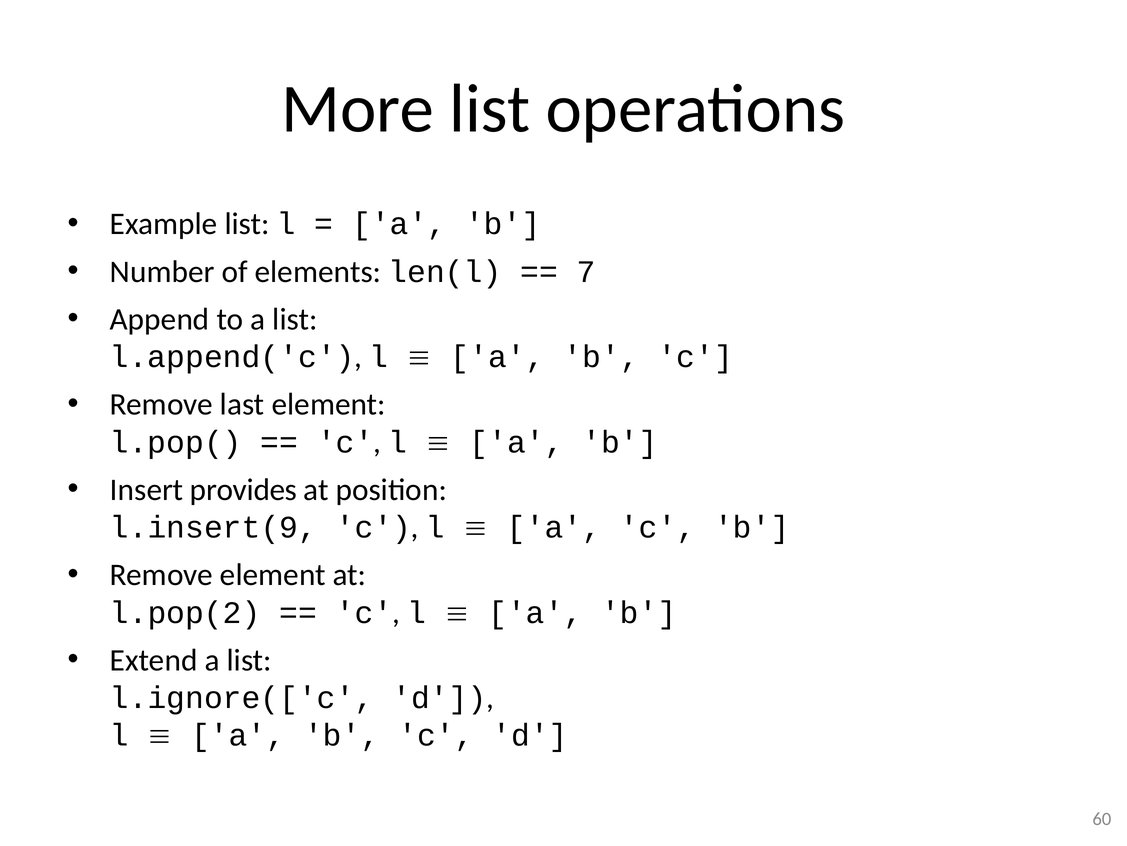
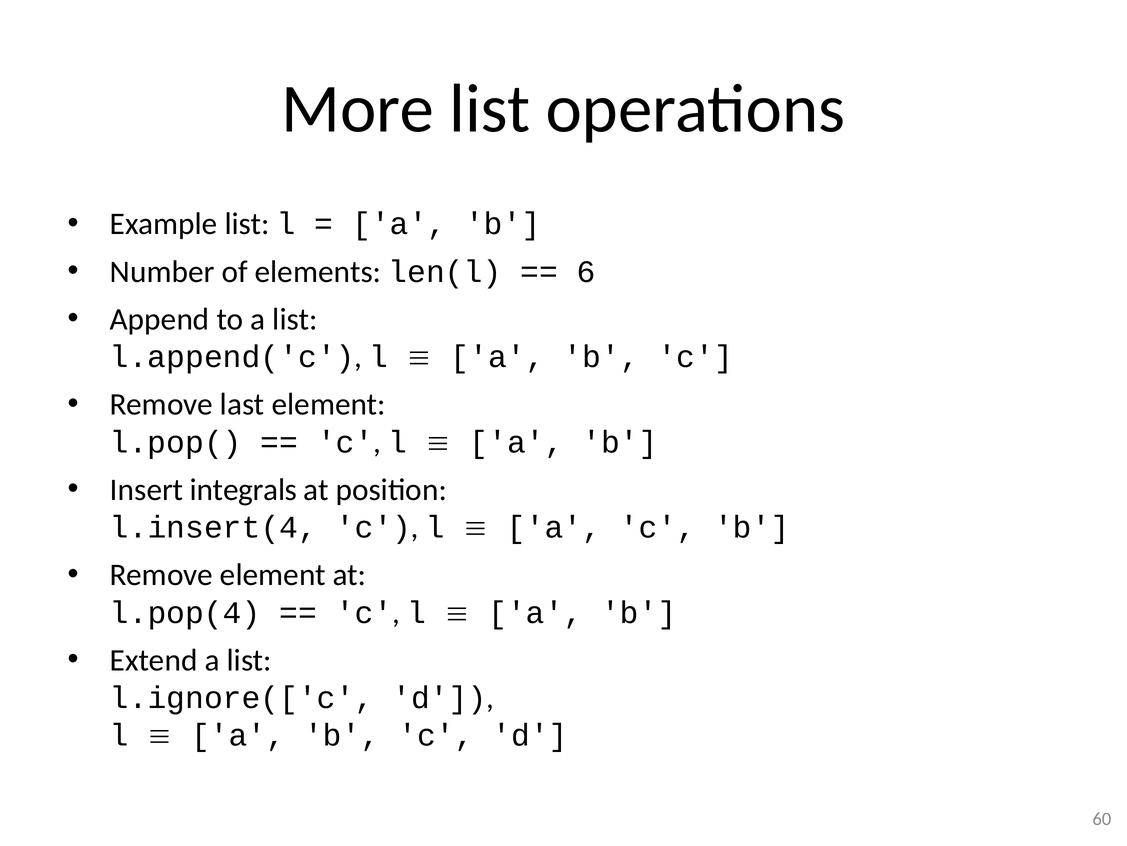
7: 7 -> 6
provides: provides -> integrals
l.insert(9: l.insert(9 -> l.insert(4
l.pop(2: l.pop(2 -> l.pop(4
